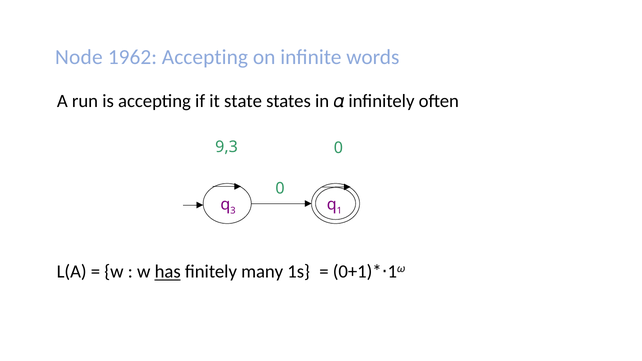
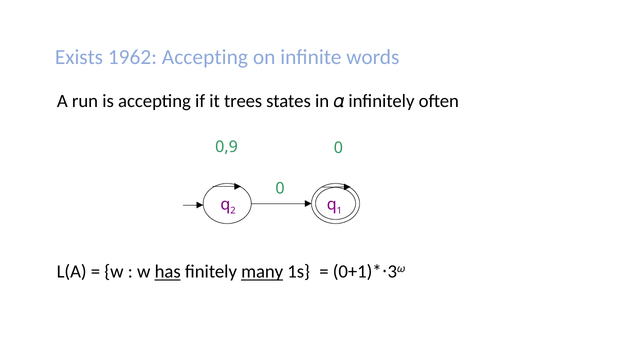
Node: Node -> Exists
state: state -> trees
9,3: 9,3 -> 0,9
3: 3 -> 2
many underline: none -> present
1 at (392, 272): 1 -> 3
